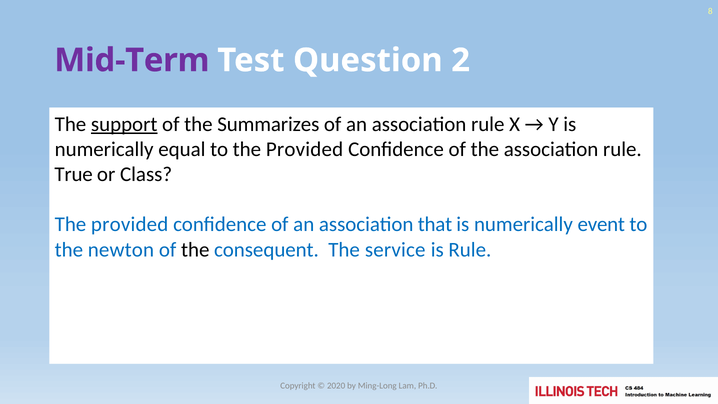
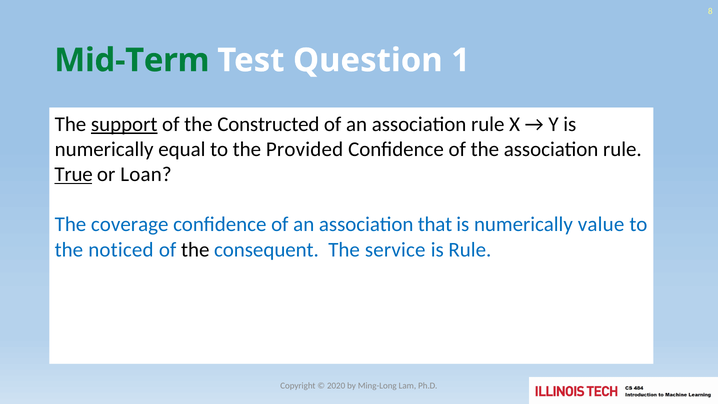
Mid-Term colour: purple -> green
2: 2 -> 1
Summarizes: Summarizes -> Constructed
True underline: none -> present
Class: Class -> Loan
provided at (130, 225): provided -> coverage
event: event -> value
newton: newton -> noticed
